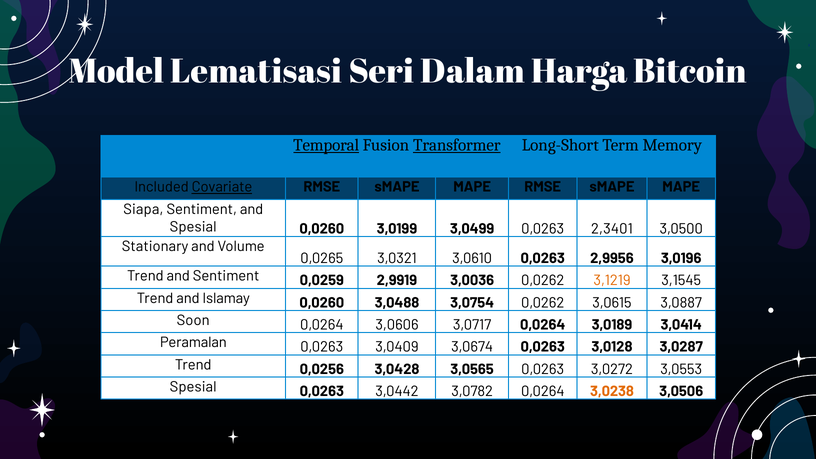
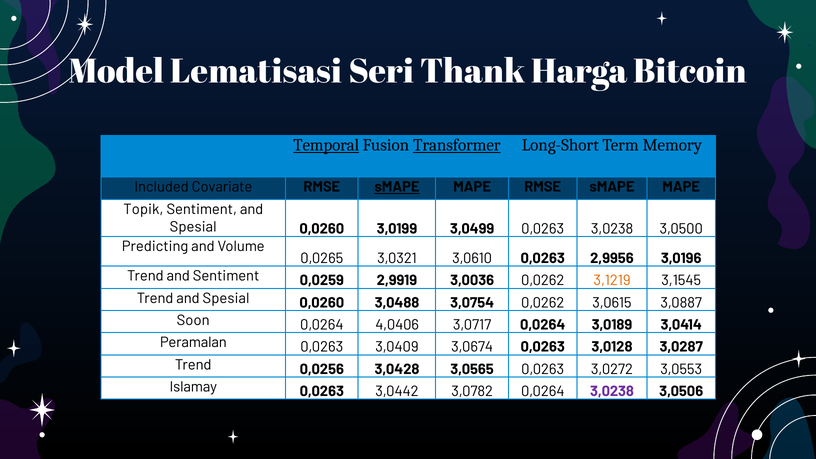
Dalam: Dalam -> Thank
Covariate underline: present -> none
sMAPE at (397, 187) underline: none -> present
Siapa: Siapa -> Topik
0,0263 2,3401: 2,3401 -> 3,0238
Stationary: Stationary -> Predicting
Trend and Islamay: Islamay -> Spesial
3,0606: 3,0606 -> 4,0406
Spesial at (193, 387): Spesial -> Islamay
3,0238 at (612, 391) colour: orange -> purple
